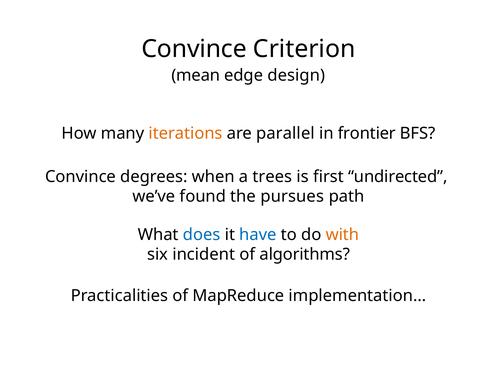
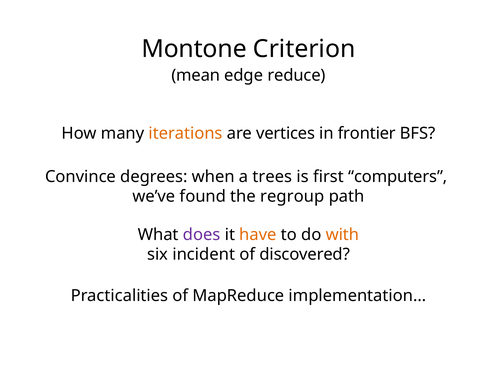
Convince at (194, 49): Convince -> Montone
design: design -> reduce
parallel: parallel -> vertices
undirected: undirected -> computers
pursues: pursues -> regroup
does colour: blue -> purple
have colour: blue -> orange
algorithms: algorithms -> discovered
